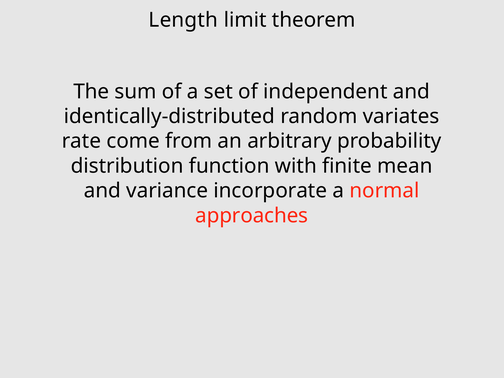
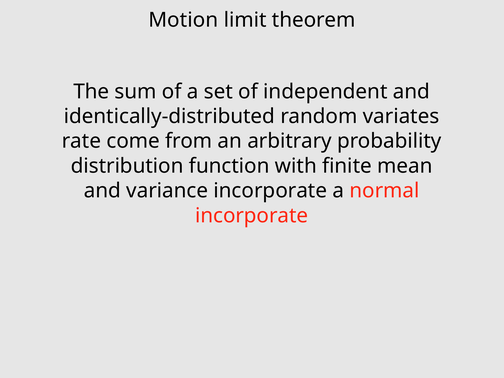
Length: Length -> Motion
approaches at (252, 216): approaches -> incorporate
